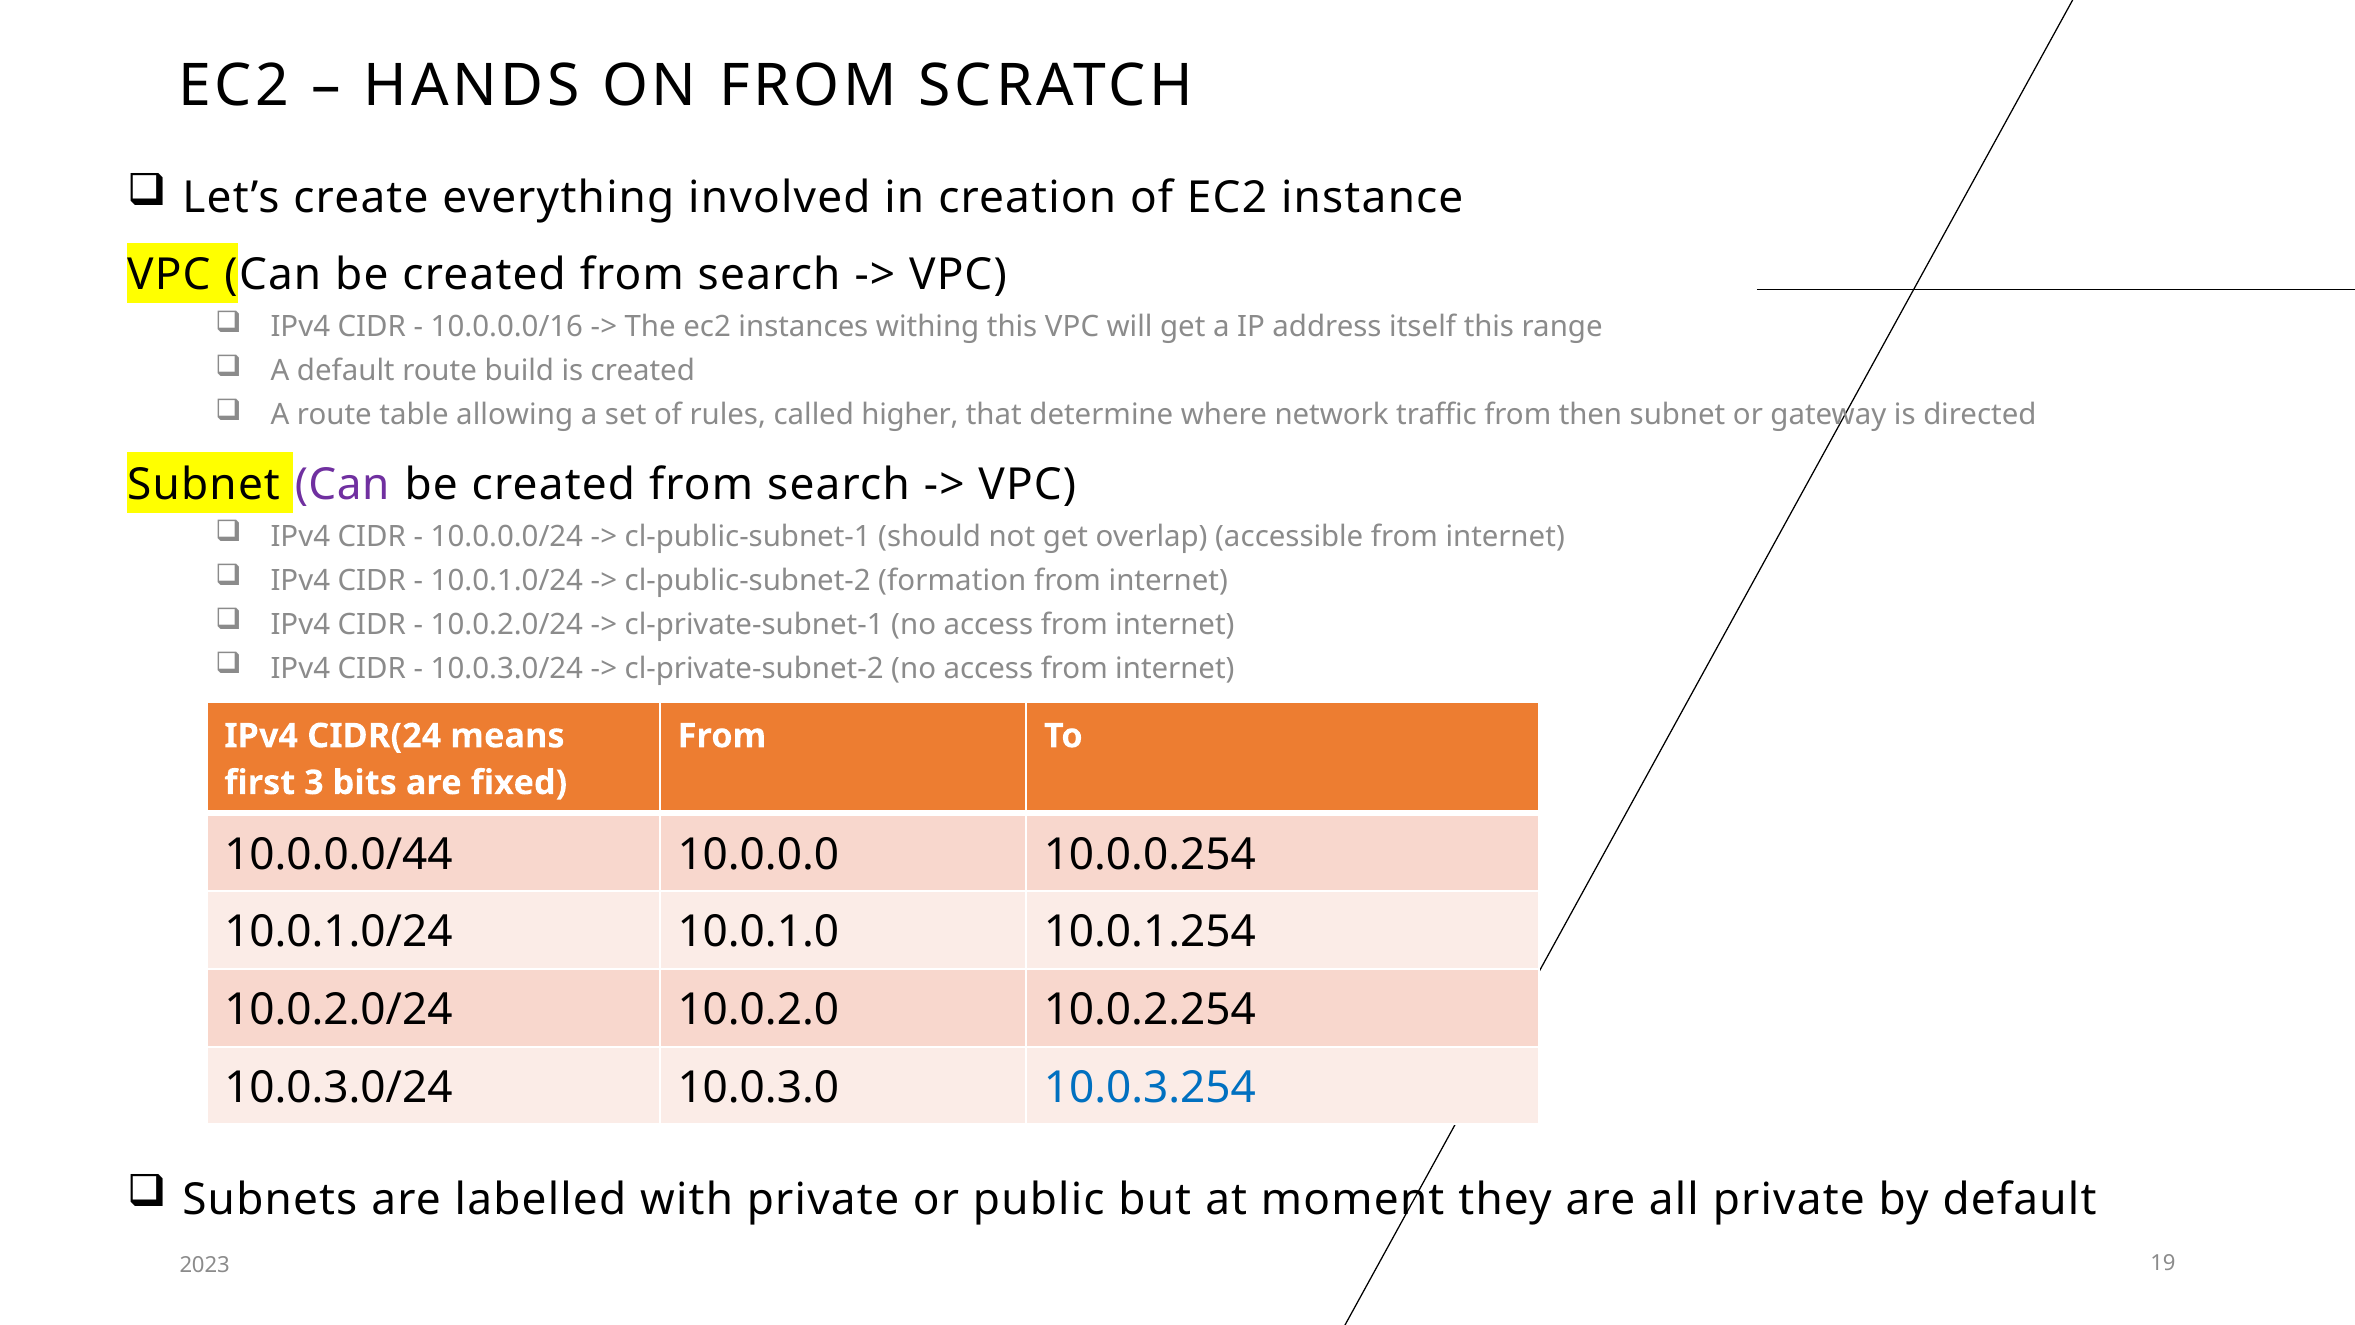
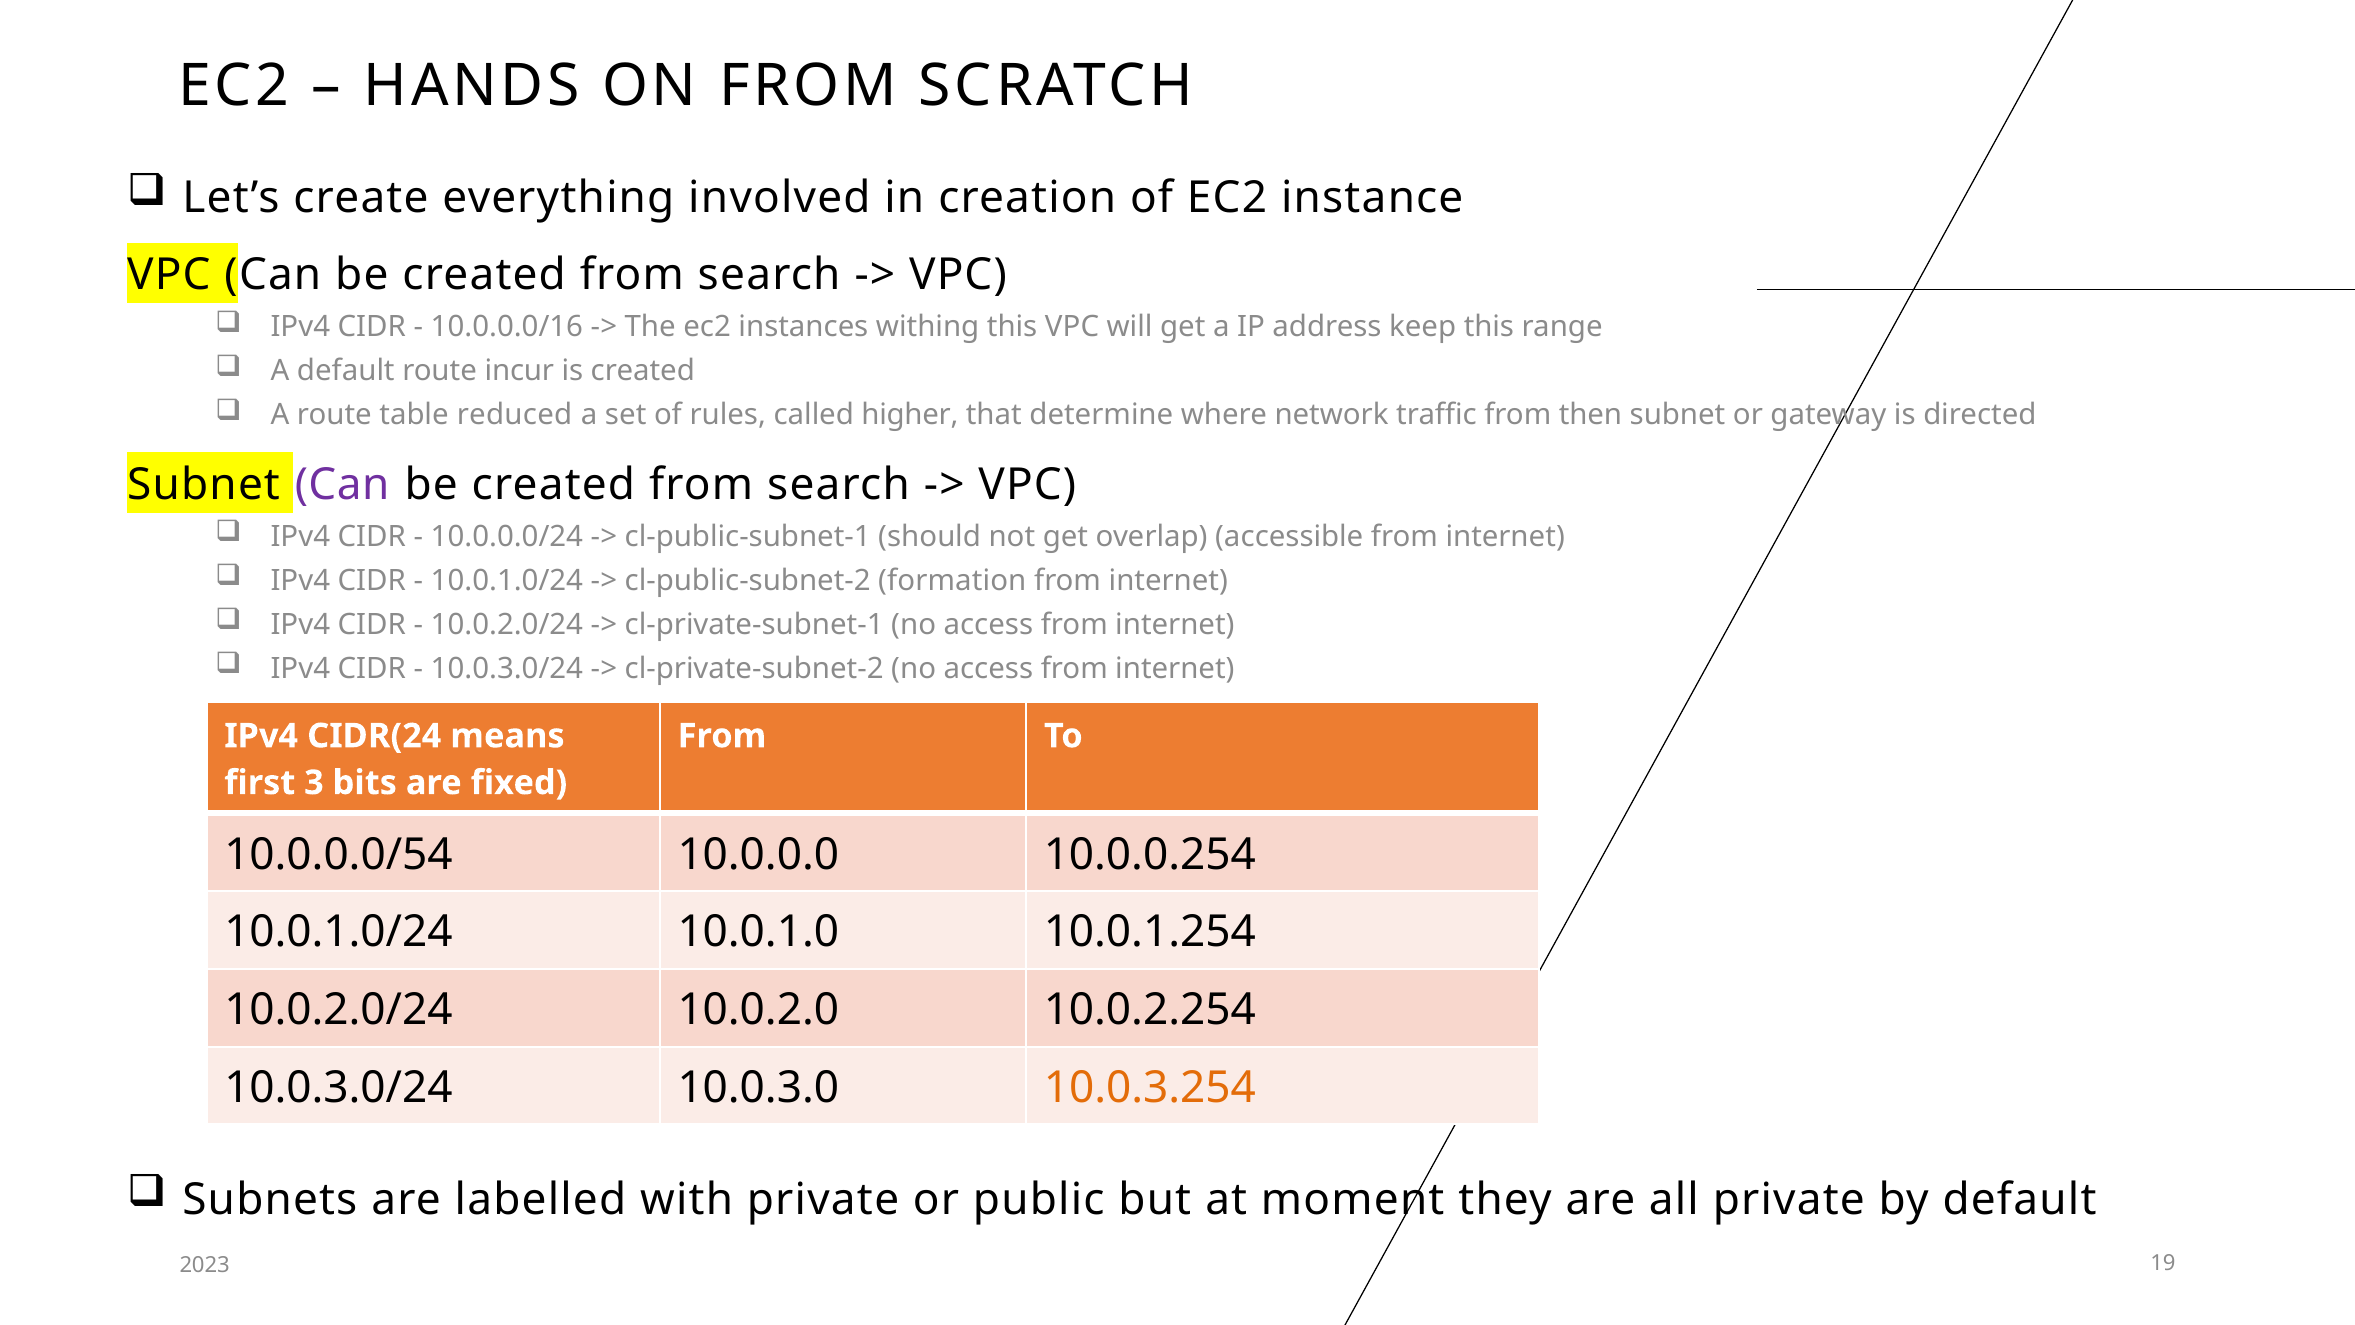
itself: itself -> keep
build: build -> incur
allowing: allowing -> reduced
10.0.0.0/44: 10.0.0.0/44 -> 10.0.0.0/54
10.0.3.254 colour: blue -> orange
